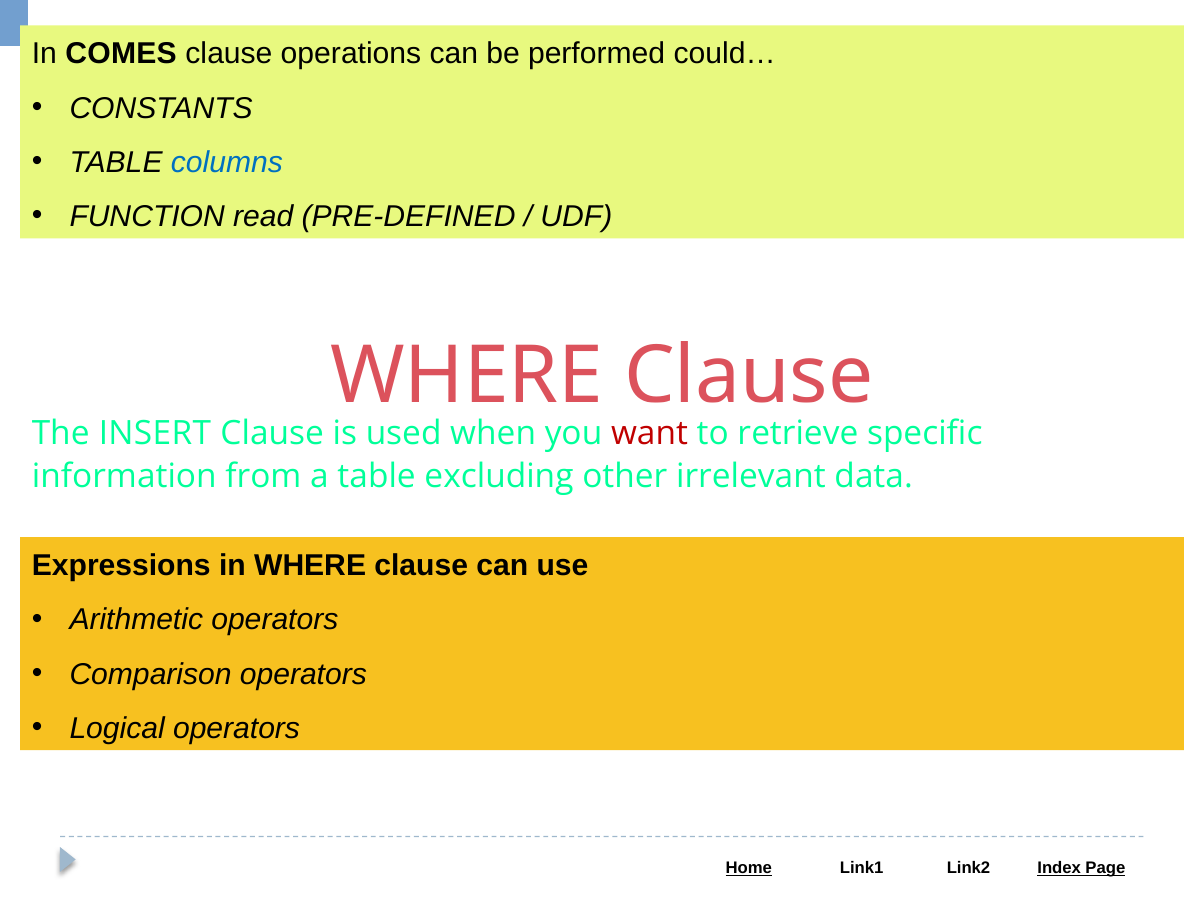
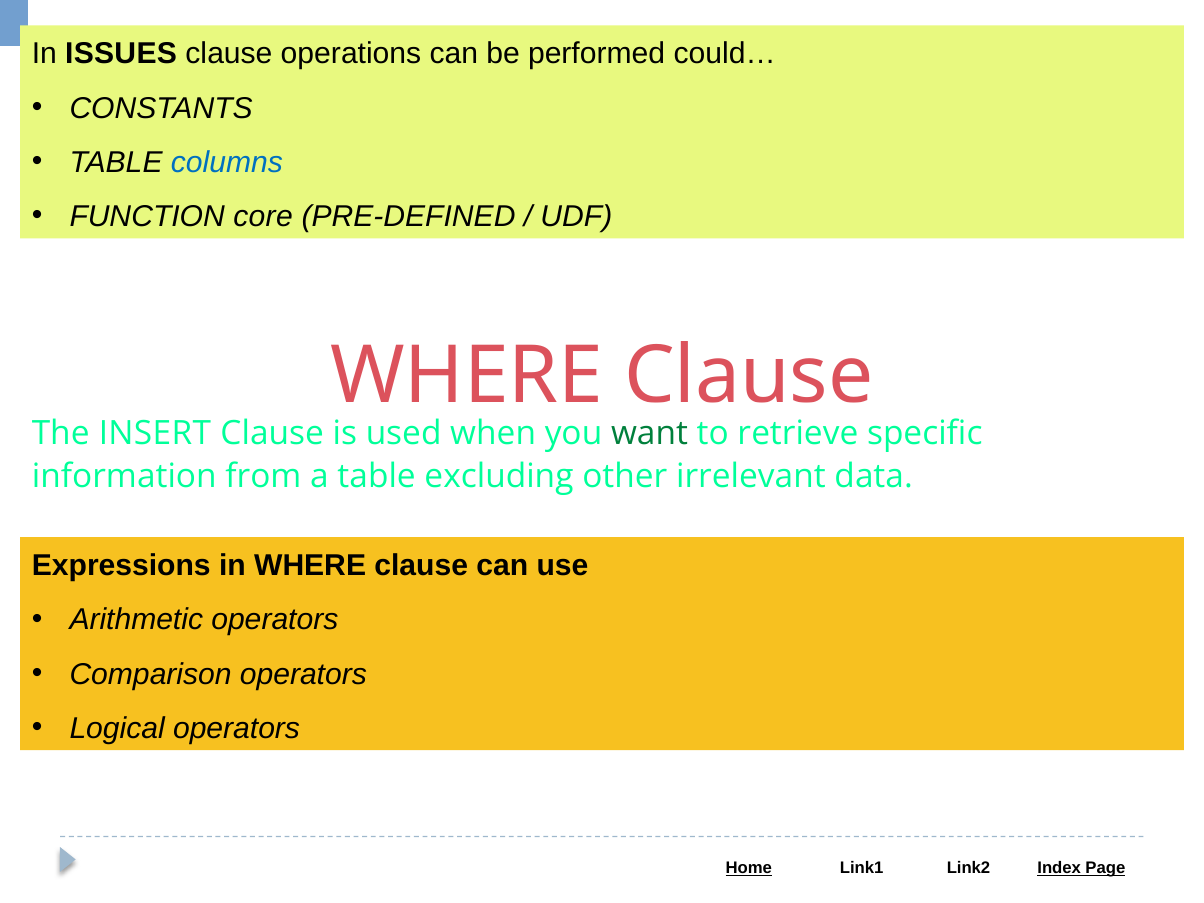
COMES: COMES -> ISSUES
read: read -> core
want colour: red -> green
